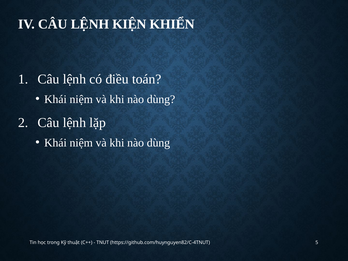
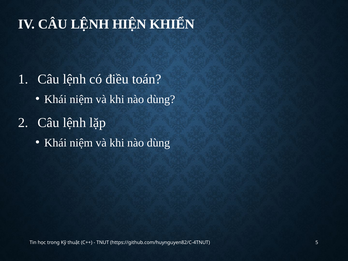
KIỆN: KIỆN -> HIỆN
